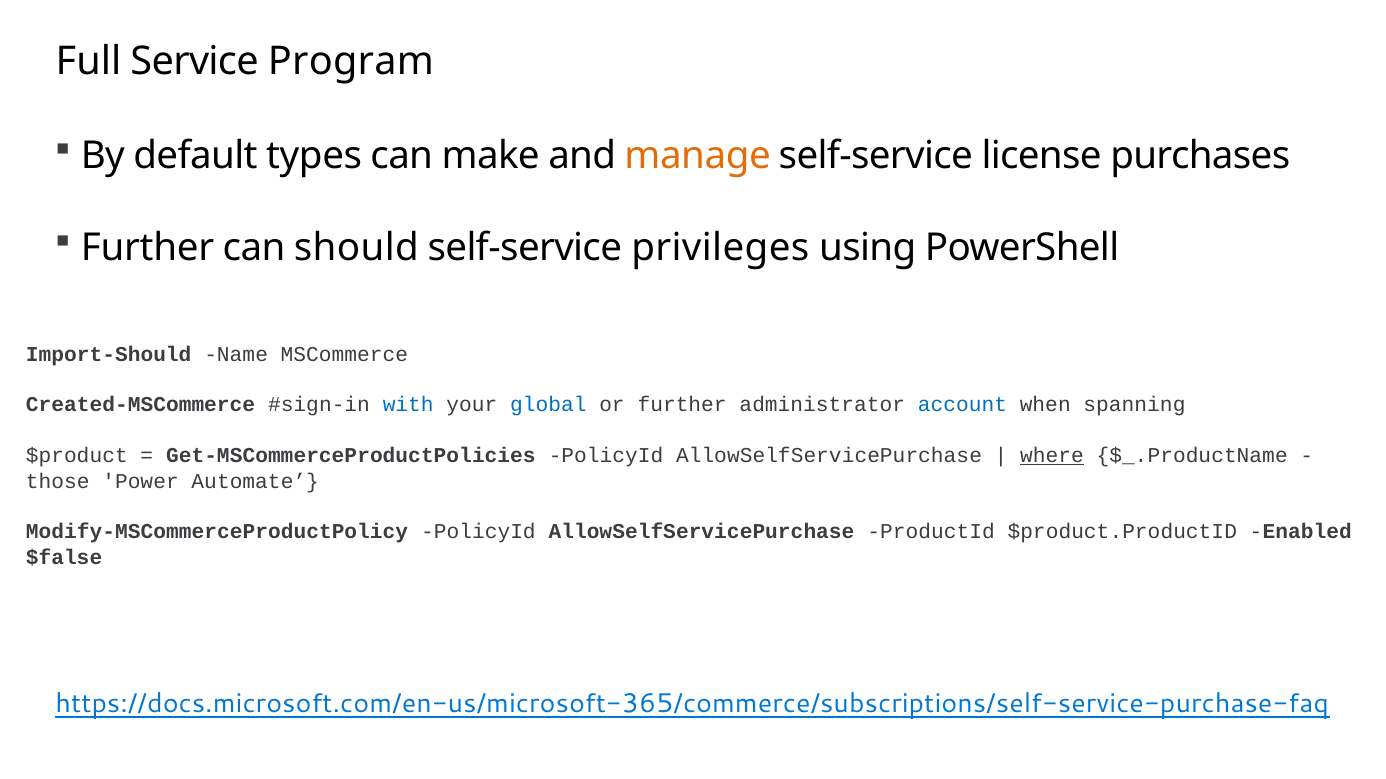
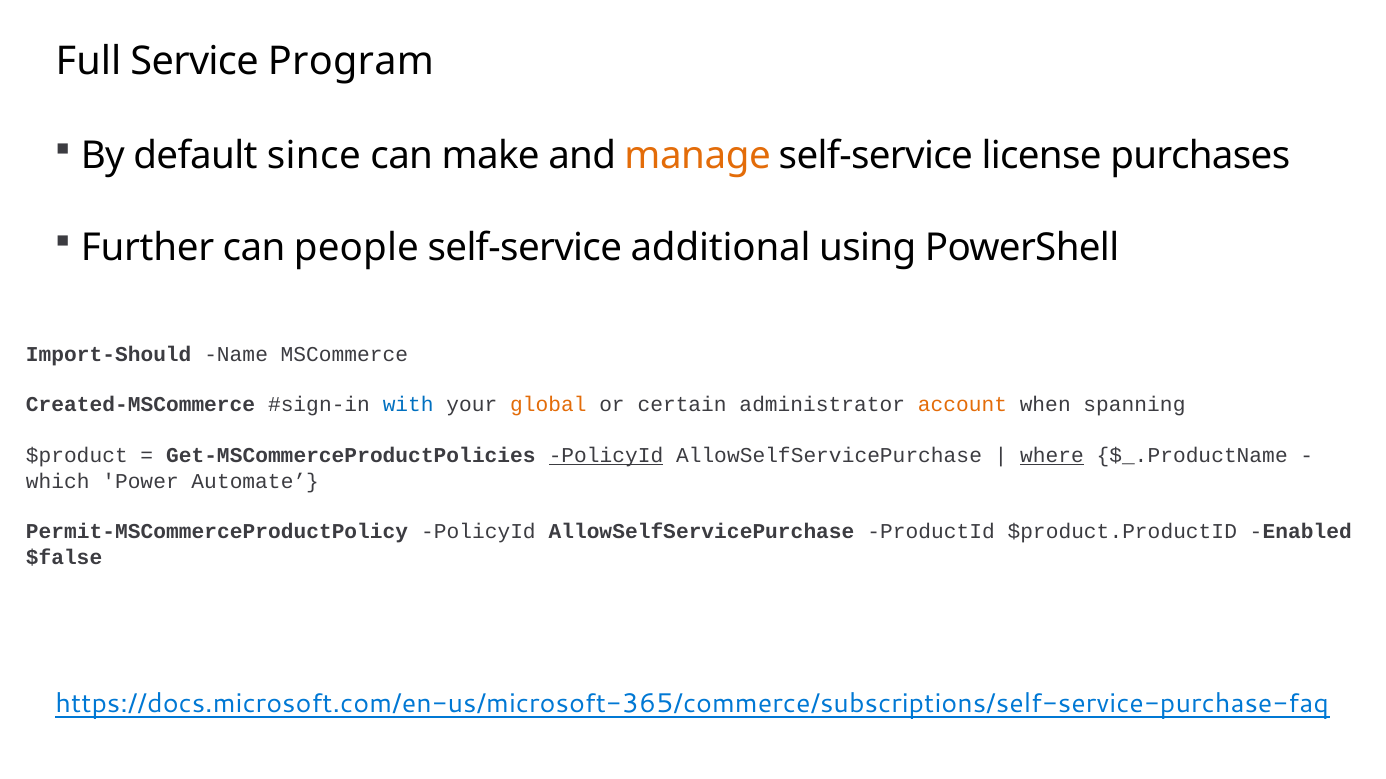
types: types -> since
should: should -> people
privileges: privileges -> additional
global colour: blue -> orange
or further: further -> certain
account colour: blue -> orange
PolicyId at (606, 456) underline: none -> present
those: those -> which
Modify-MSCommerceProductPolicy: Modify-MSCommerceProductPolicy -> Permit-MSCommerceProductPolicy
